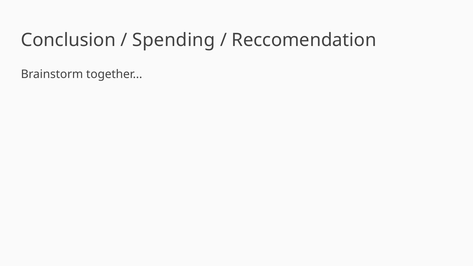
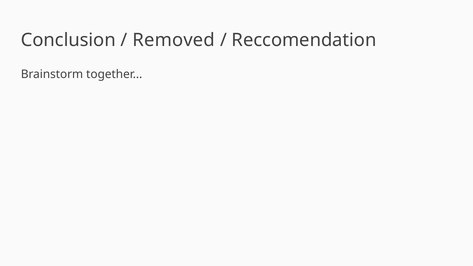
Spending: Spending -> Removed
